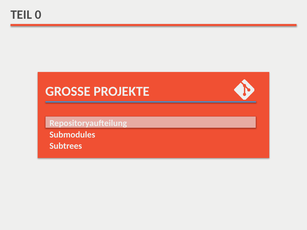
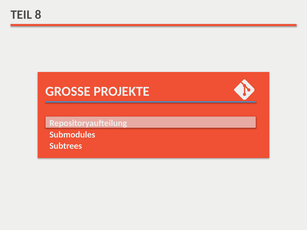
0: 0 -> 8
